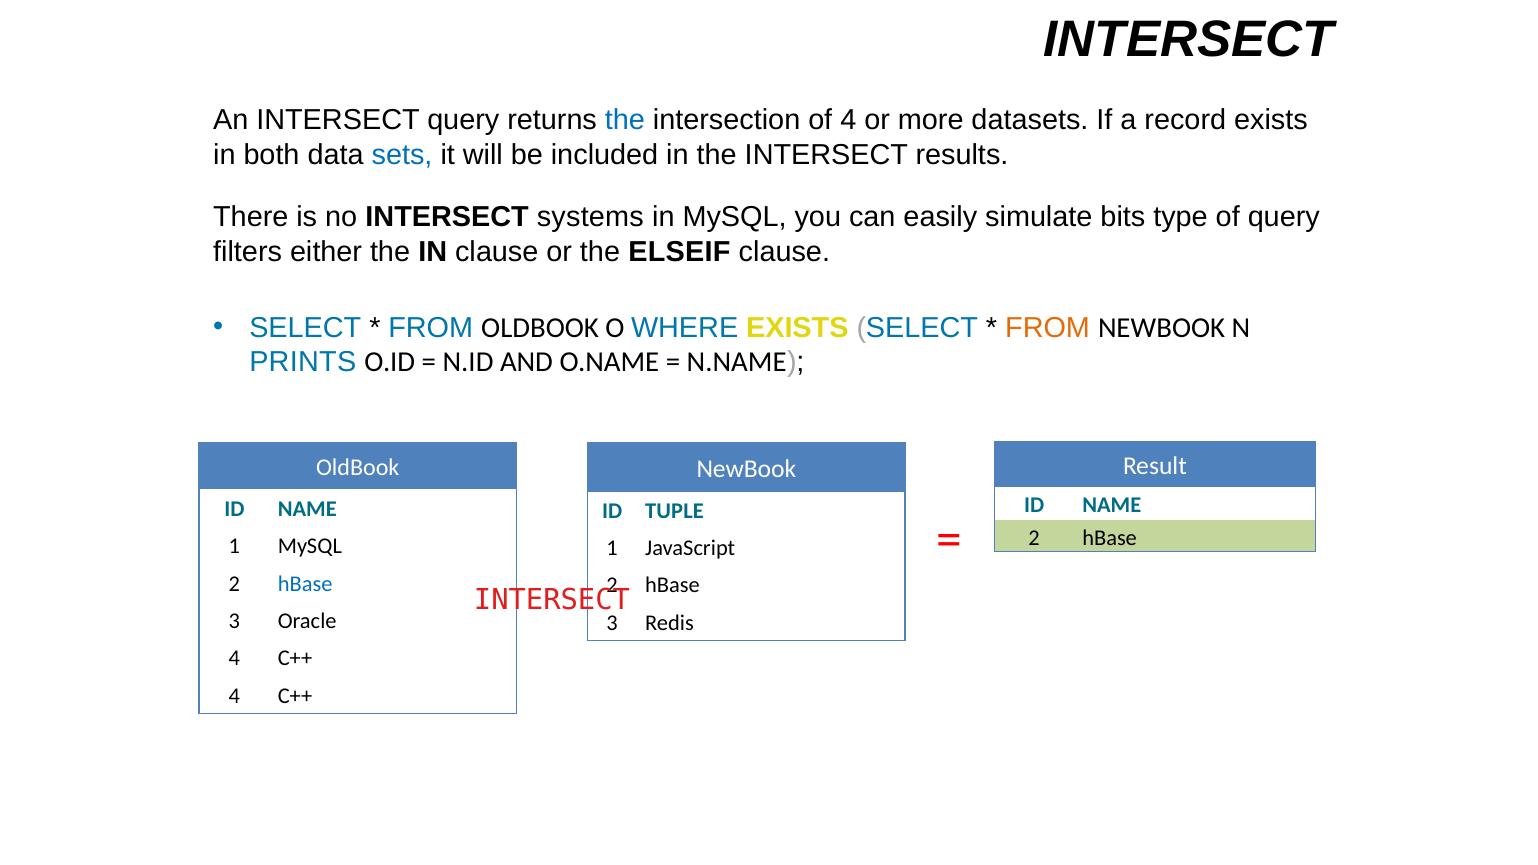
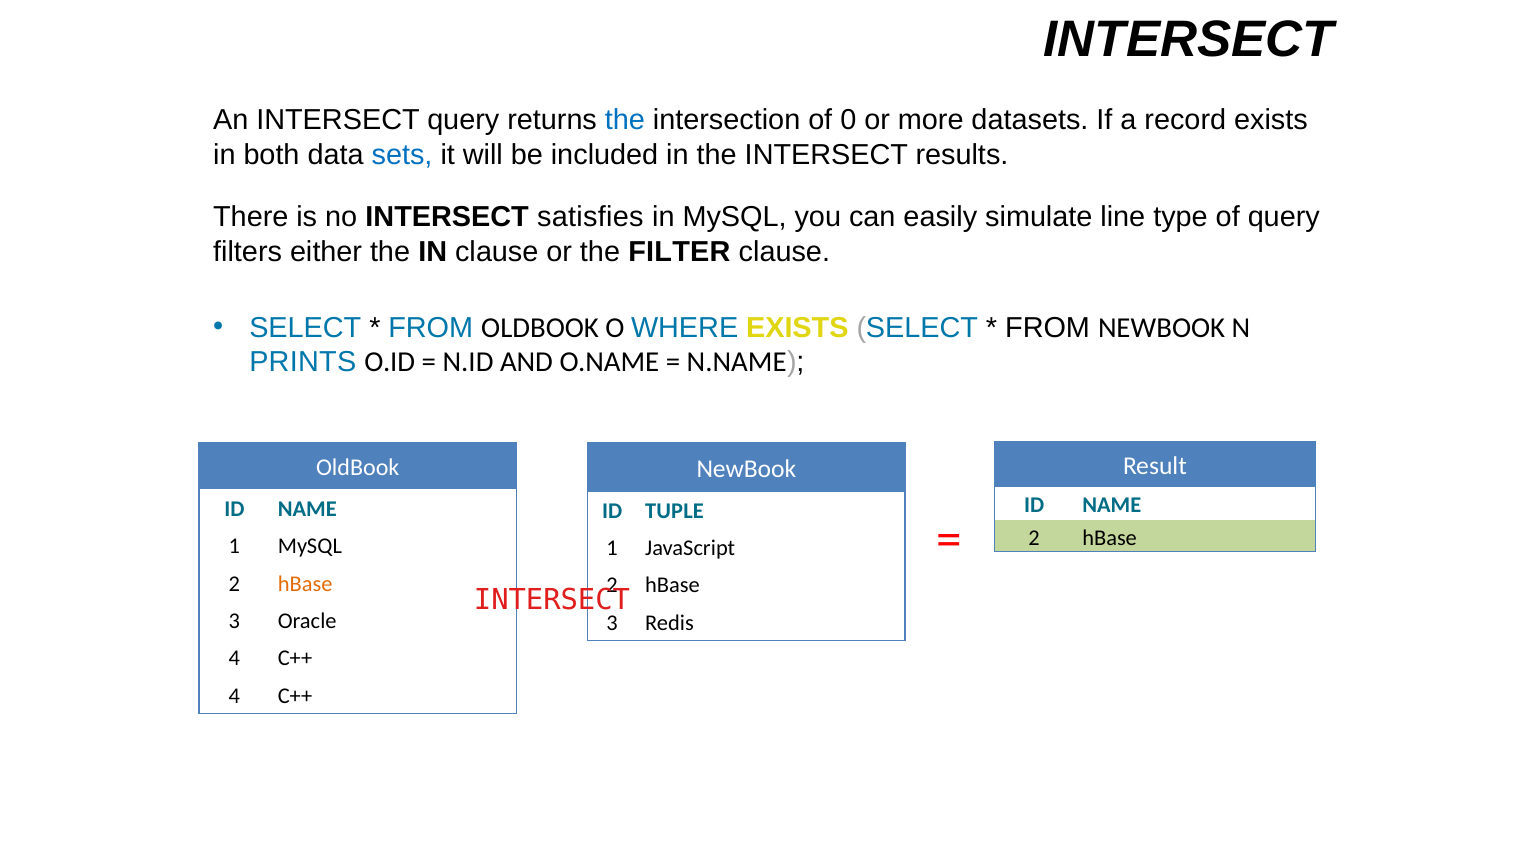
of 4: 4 -> 0
systems: systems -> satisfies
bits: bits -> line
ELSEIF: ELSEIF -> FILTER
FROM at (1048, 328) colour: orange -> black
hBase at (305, 584) colour: blue -> orange
